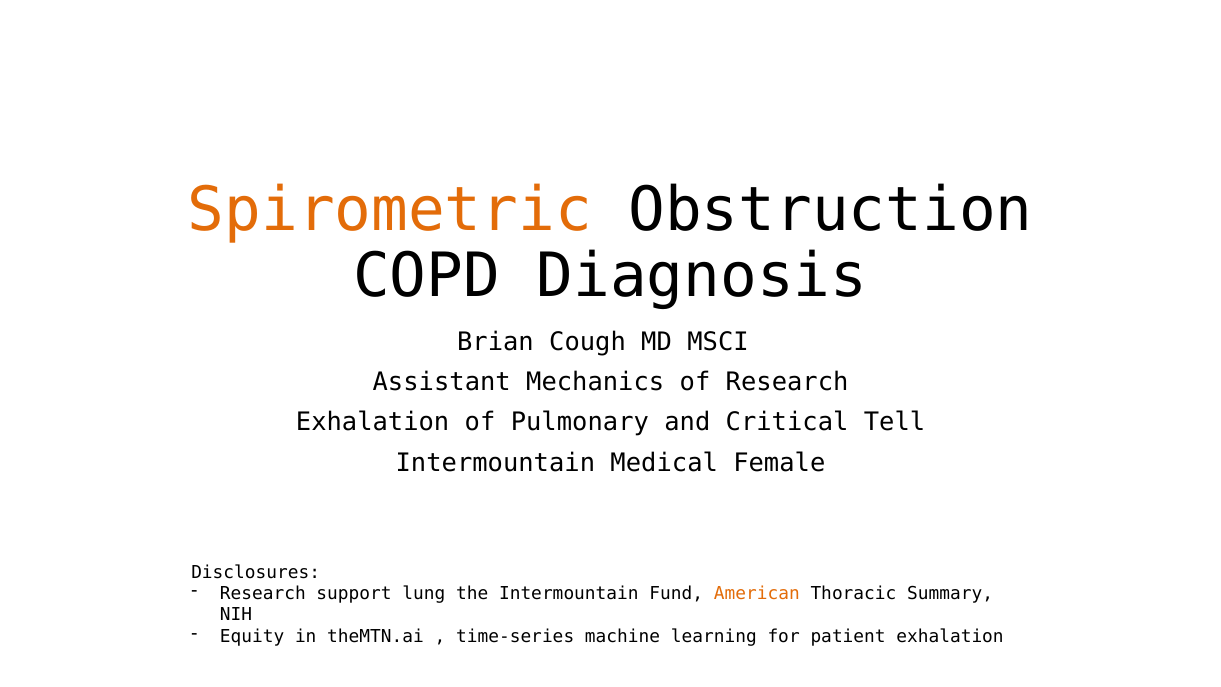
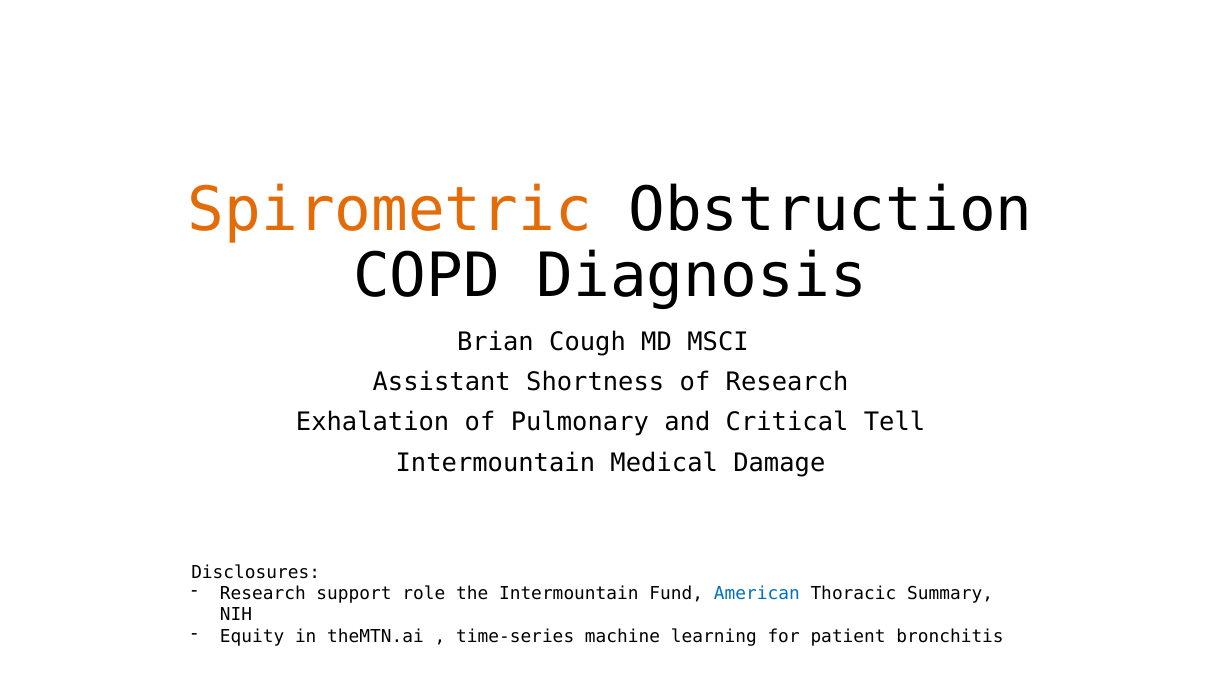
Mechanics: Mechanics -> Shortness
Female: Female -> Damage
lung: lung -> role
American colour: orange -> blue
patient exhalation: exhalation -> bronchitis
